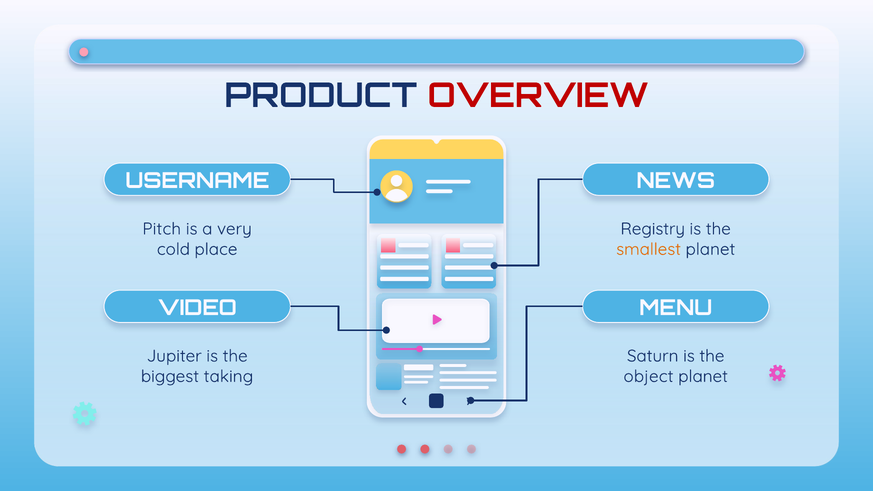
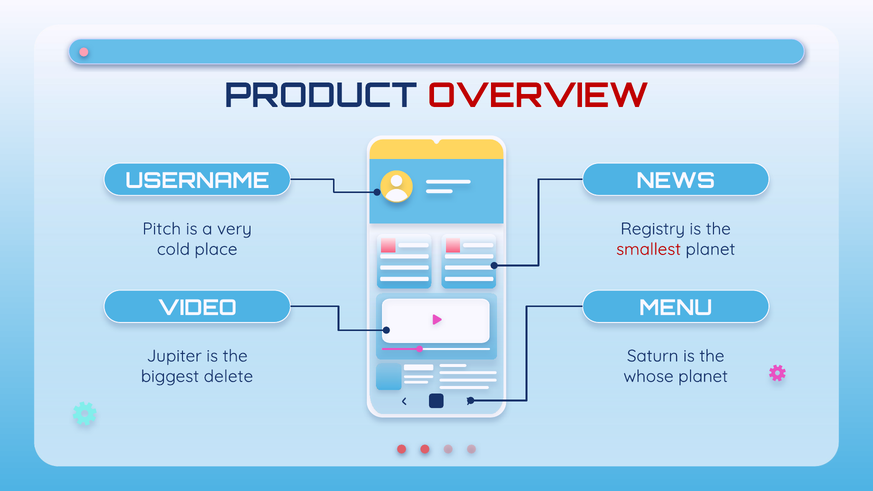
smallest colour: orange -> red
taking: taking -> delete
object: object -> whose
